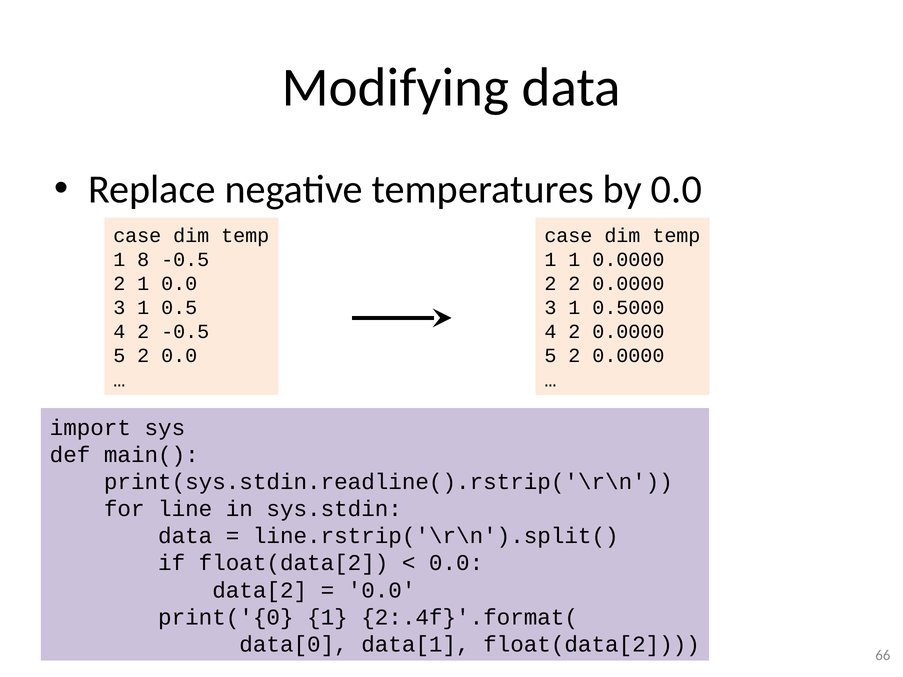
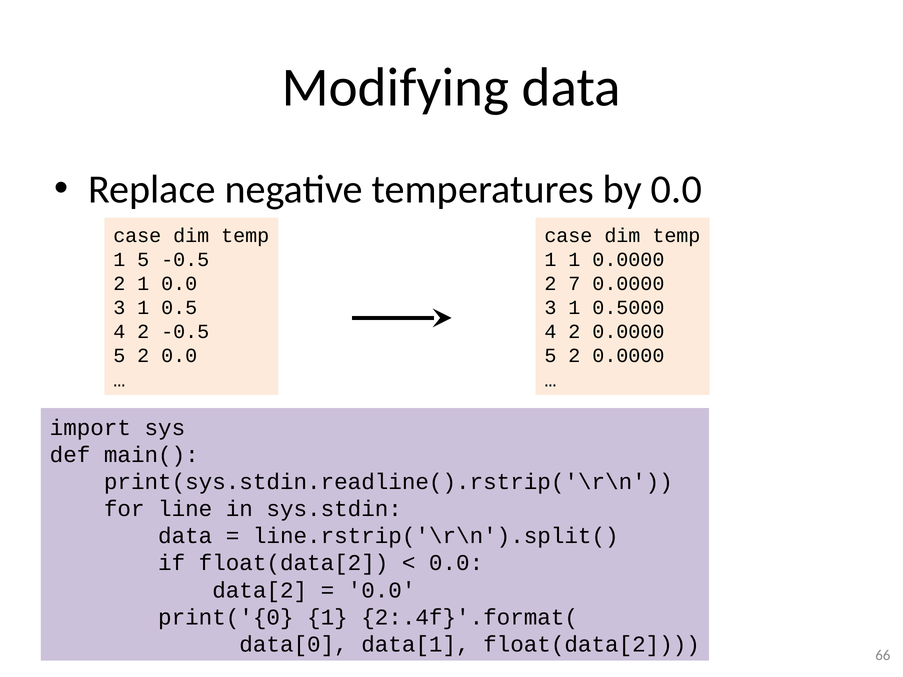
1 8: 8 -> 5
2 2: 2 -> 7
